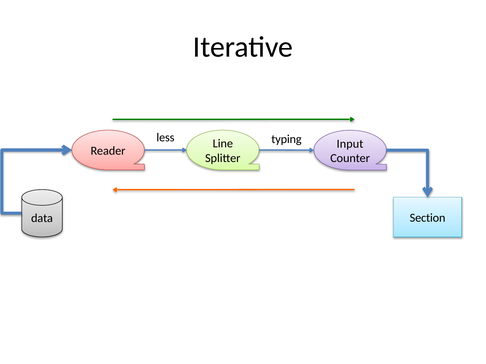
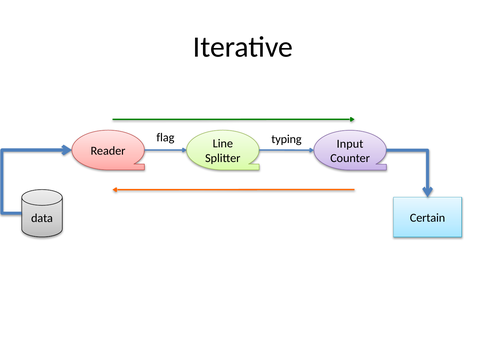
less: less -> flag
Section: Section -> Certain
